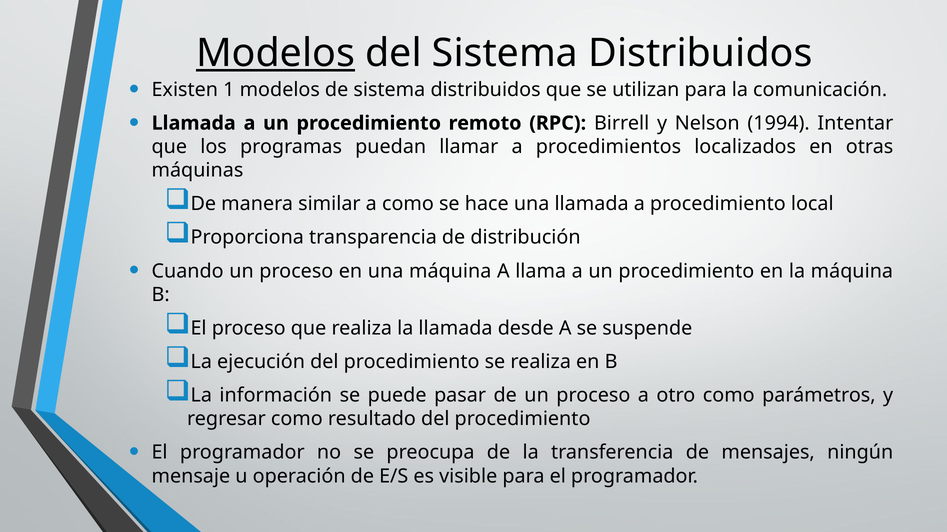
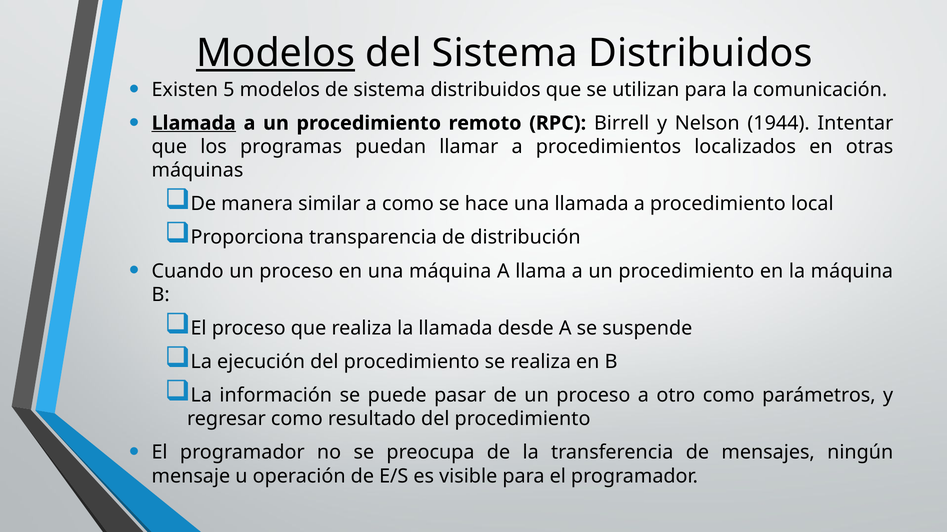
1: 1 -> 5
Llamada at (194, 123) underline: none -> present
1994: 1994 -> 1944
